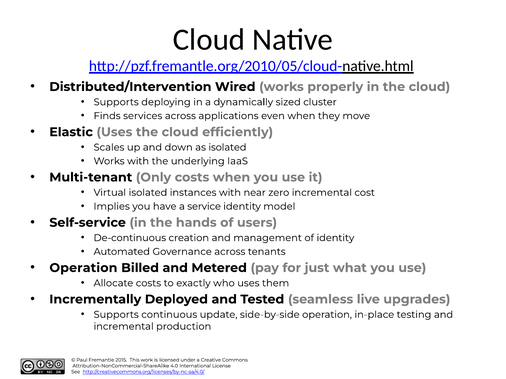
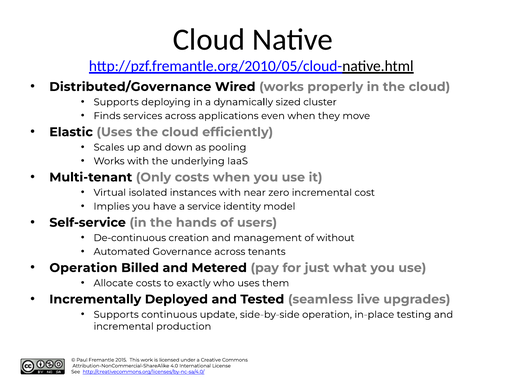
Distributed/Intervention: Distributed/Intervention -> Distributed/Governance
as isolated: isolated -> pooling
of identity: identity -> without
